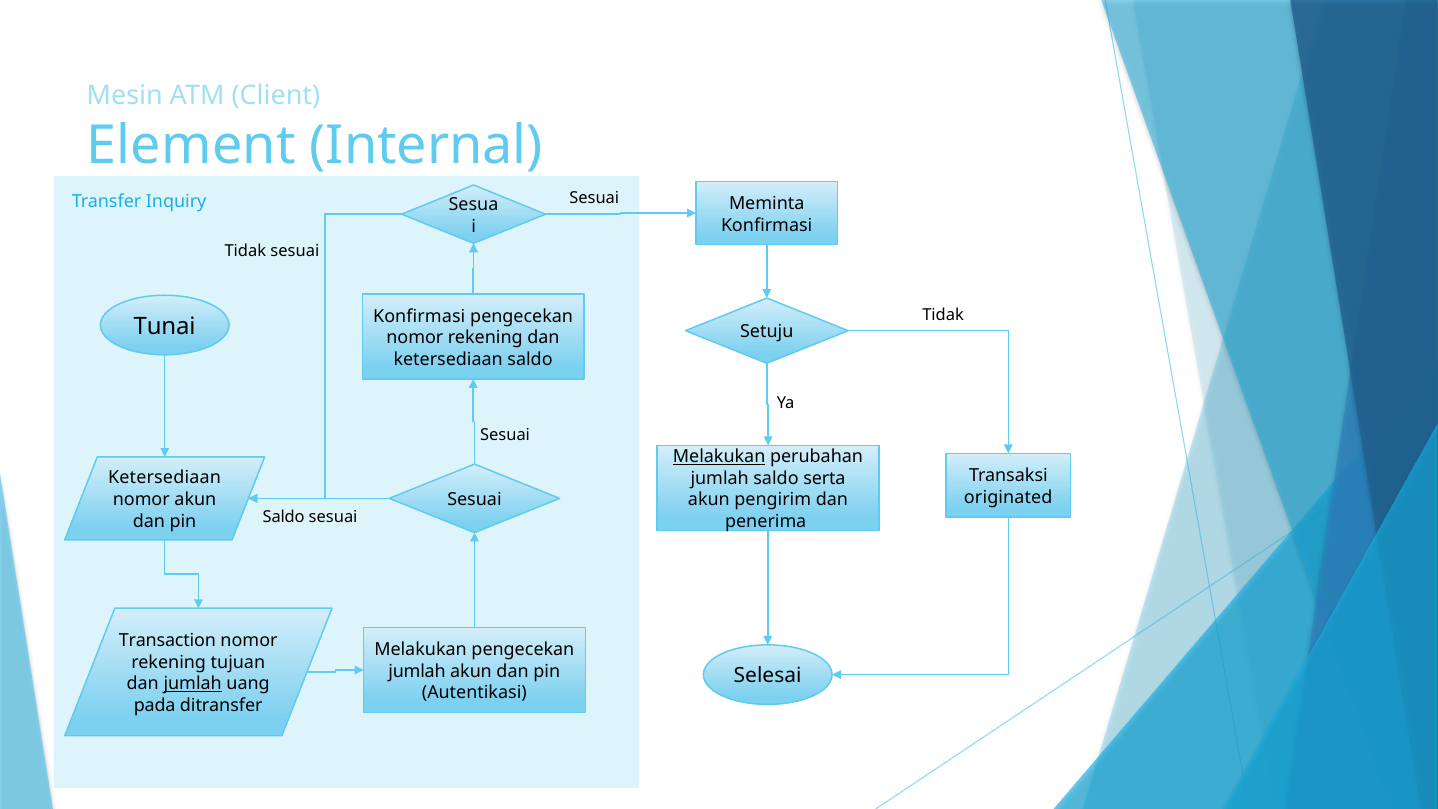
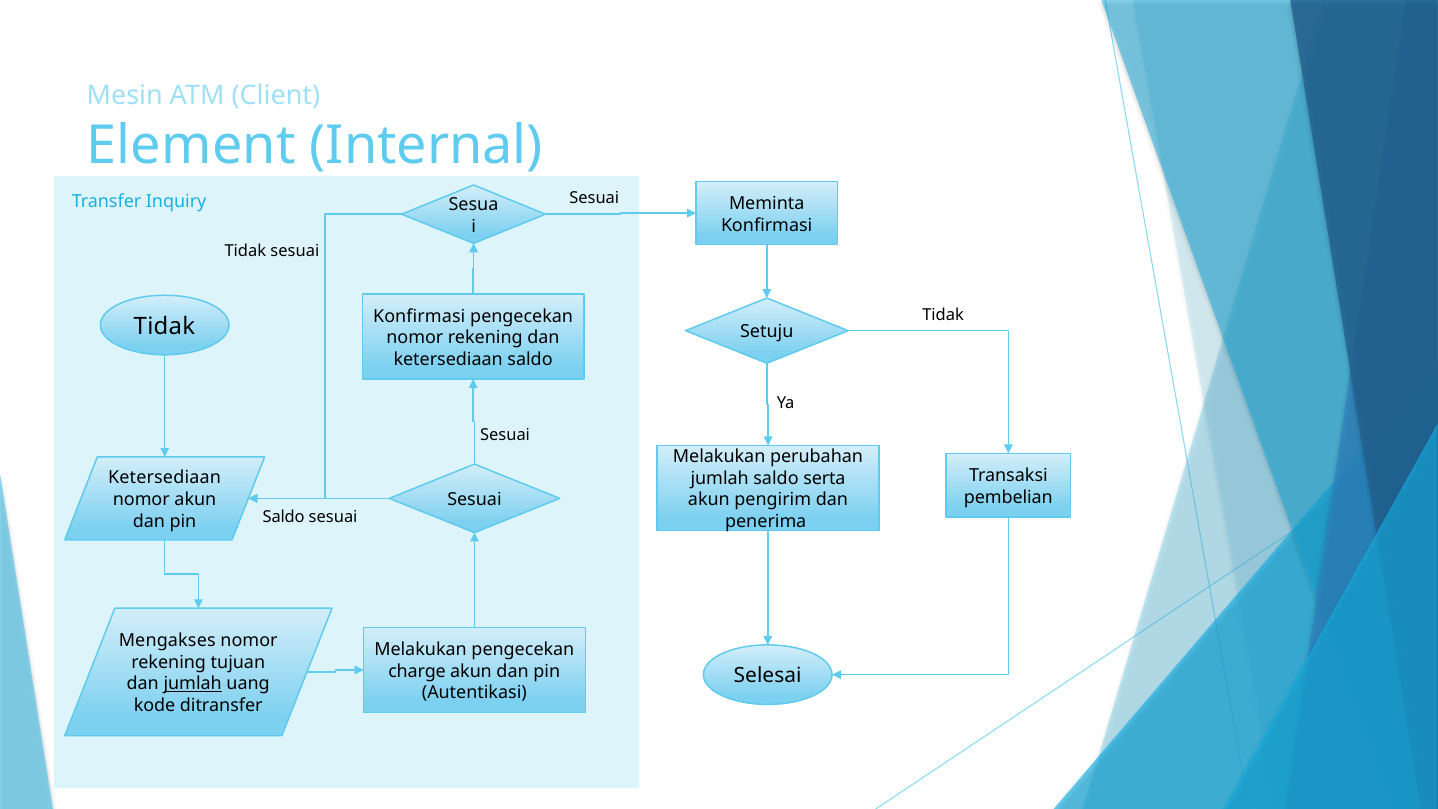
Tunai at (165, 327): Tunai -> Tidak
Melakukan at (719, 457) underline: present -> none
originated: originated -> pembelian
Transaction: Transaction -> Mengakses
jumlah at (417, 671): jumlah -> charge
pada: pada -> kode
